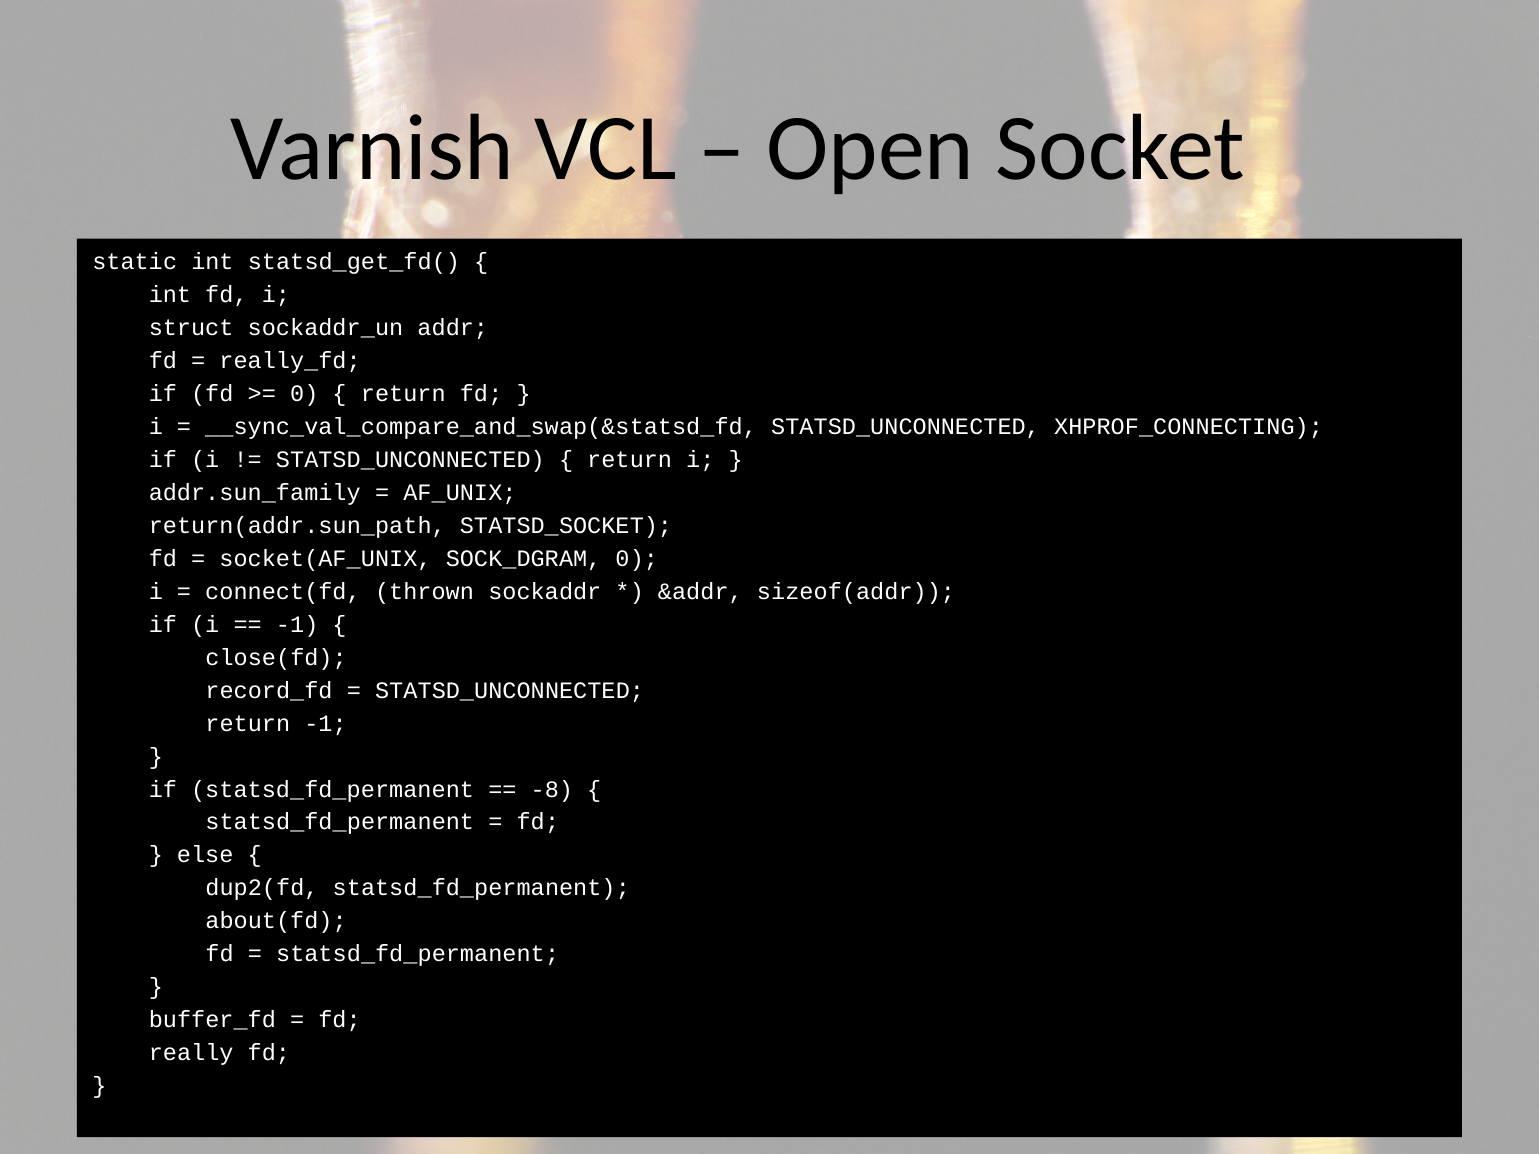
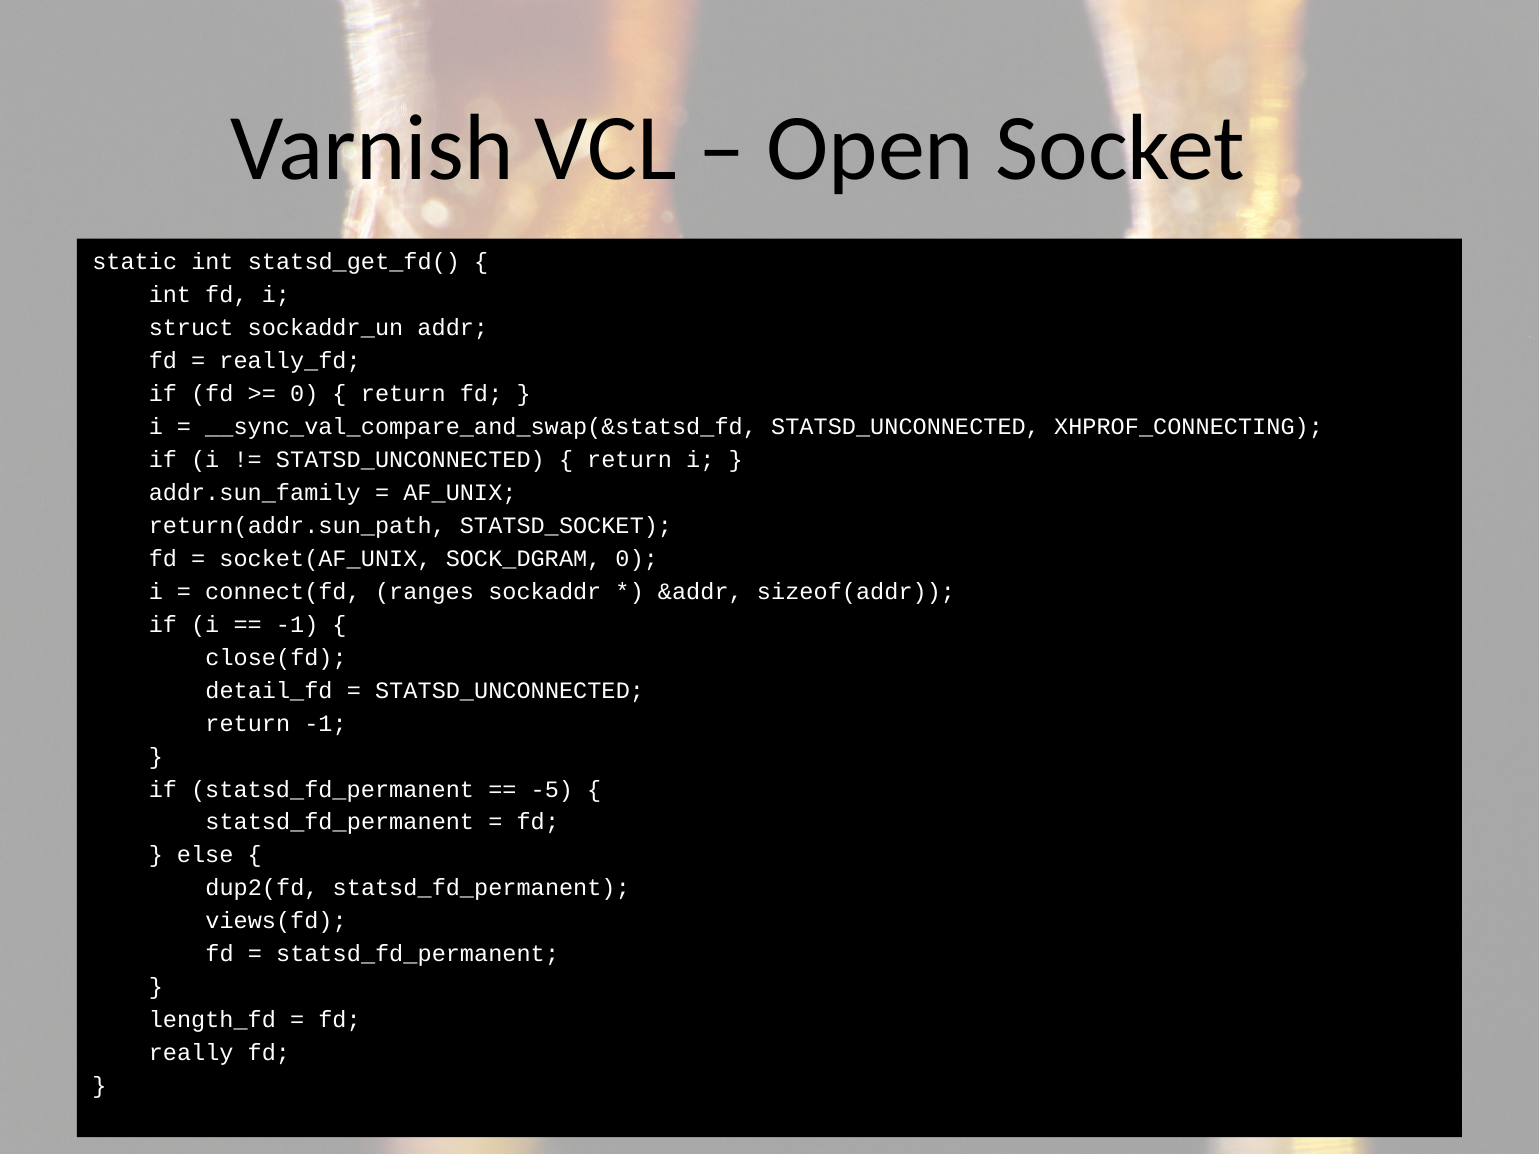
thrown: thrown -> ranges
record_fd: record_fd -> detail_fd
-8: -8 -> -5
about(fd: about(fd -> views(fd
buffer_fd: buffer_fd -> length_fd
